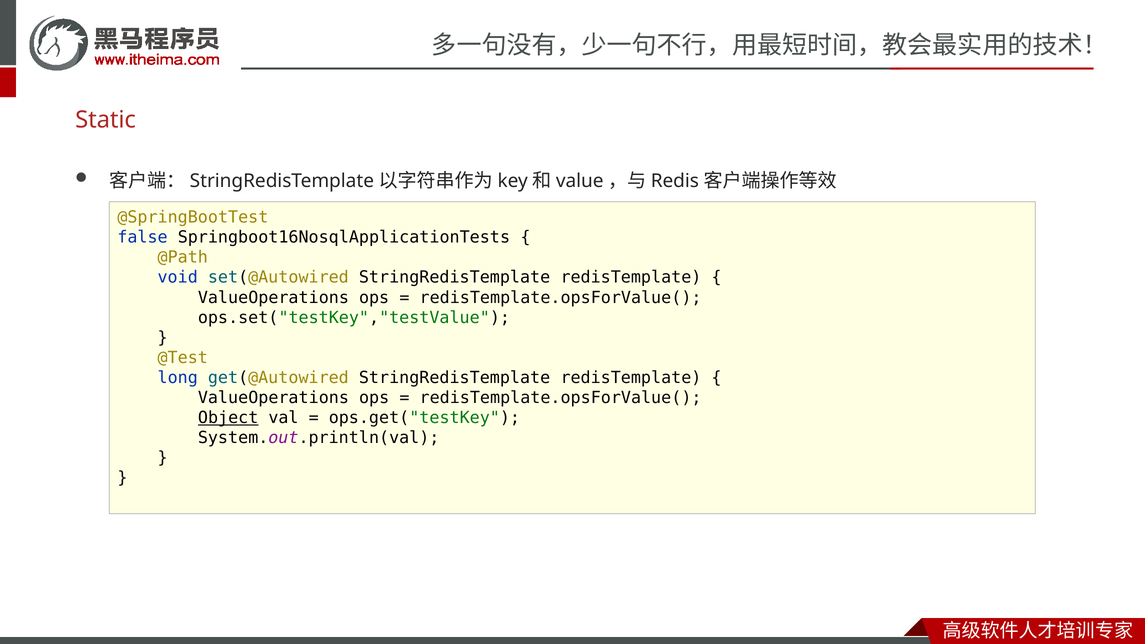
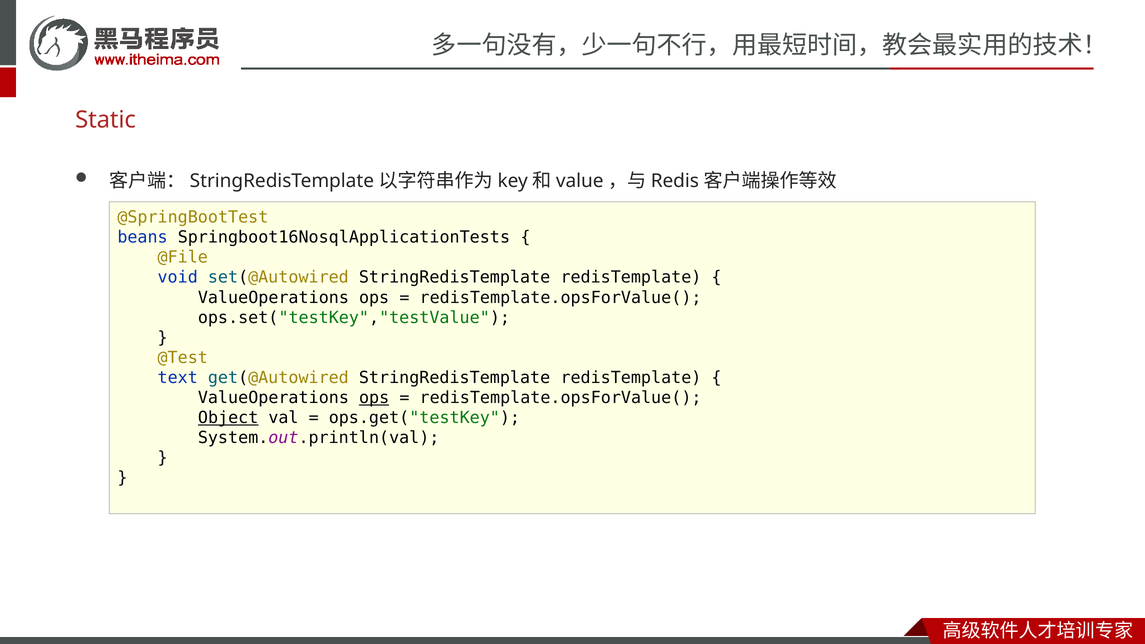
false: false -> beans
@Path: @Path -> @File
long: long -> text
ops at (374, 398) underline: none -> present
